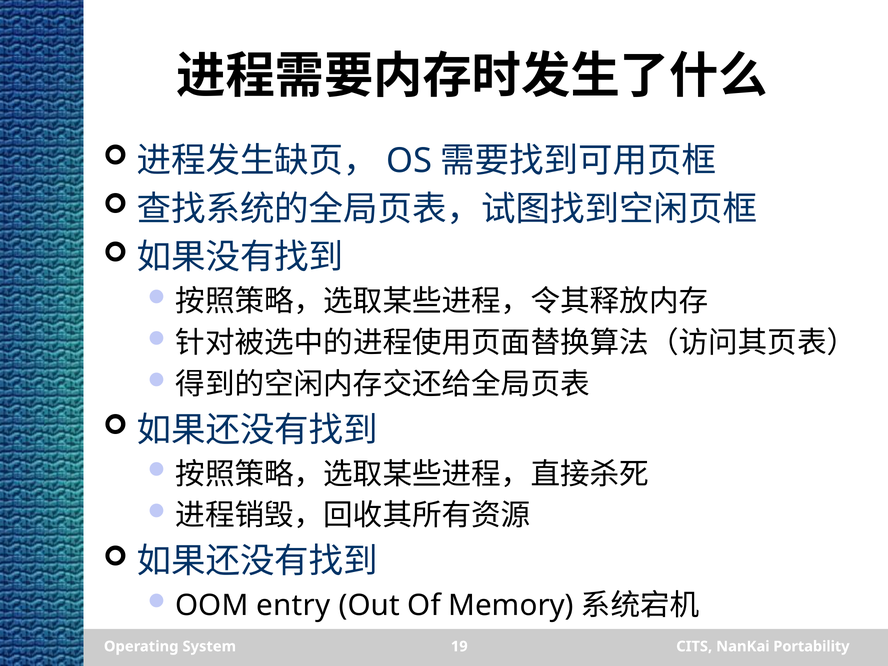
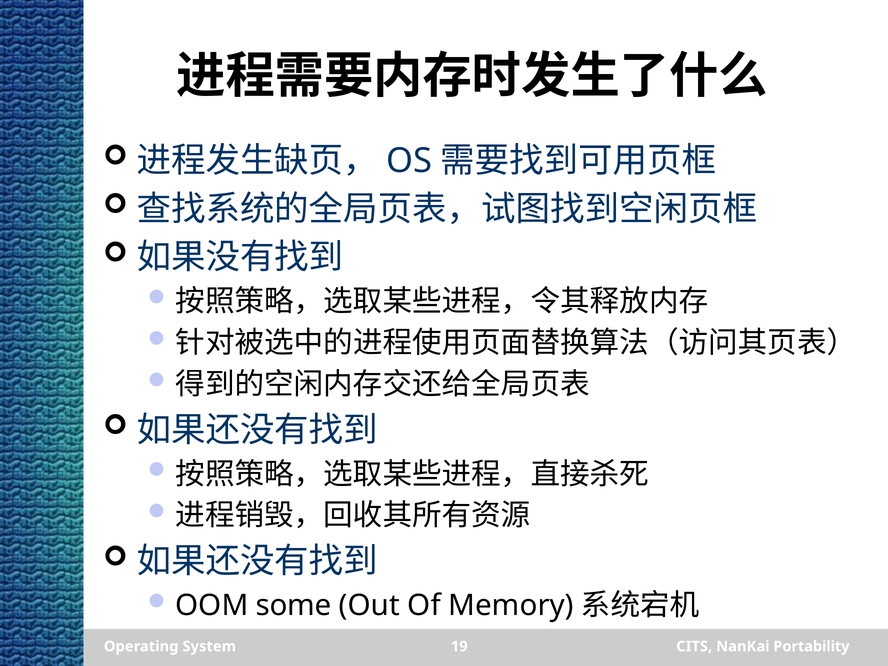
entry: entry -> some
